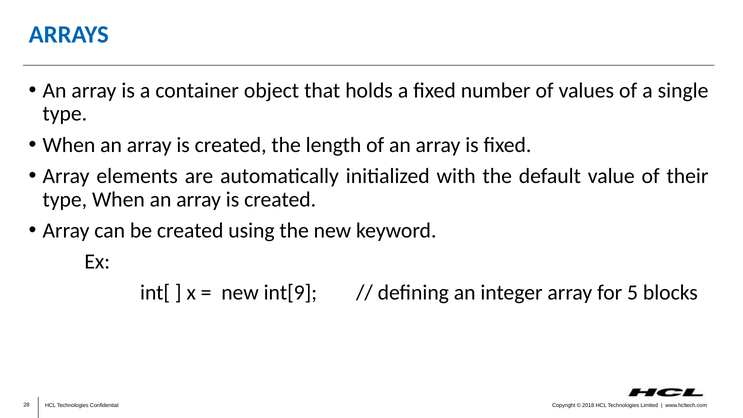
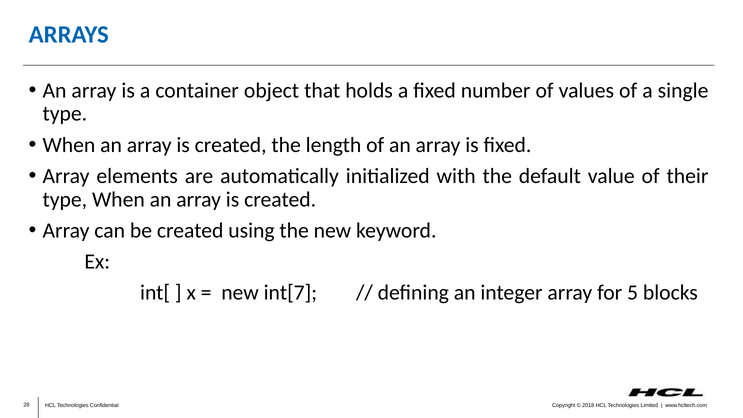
int[9: int[9 -> int[7
